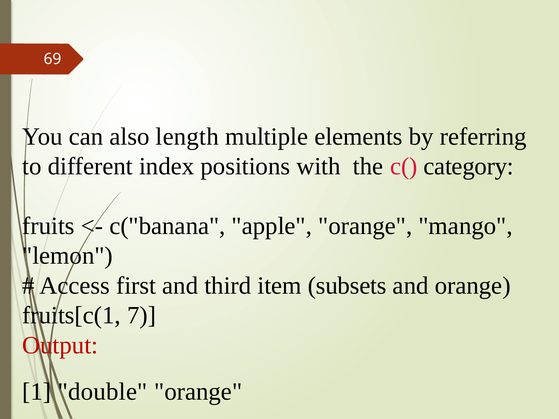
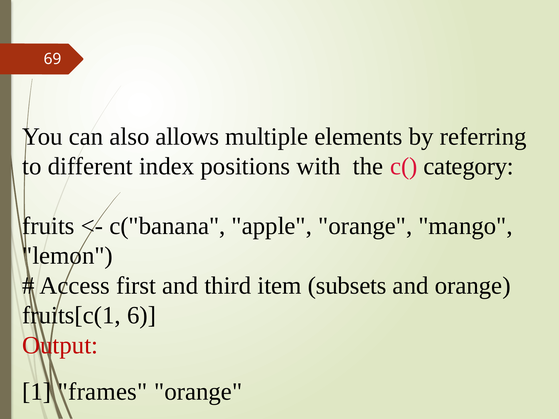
length: length -> allows
7: 7 -> 6
double: double -> frames
